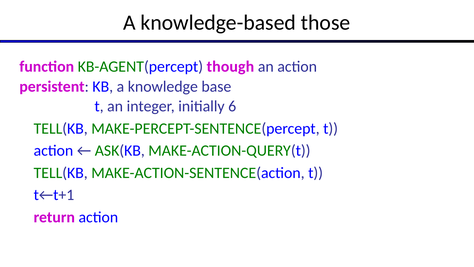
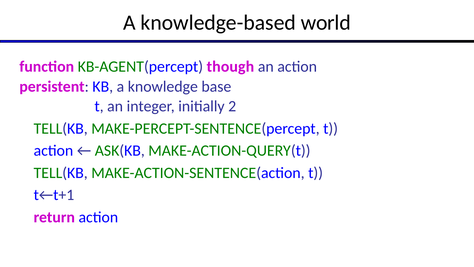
those: those -> world
6: 6 -> 2
